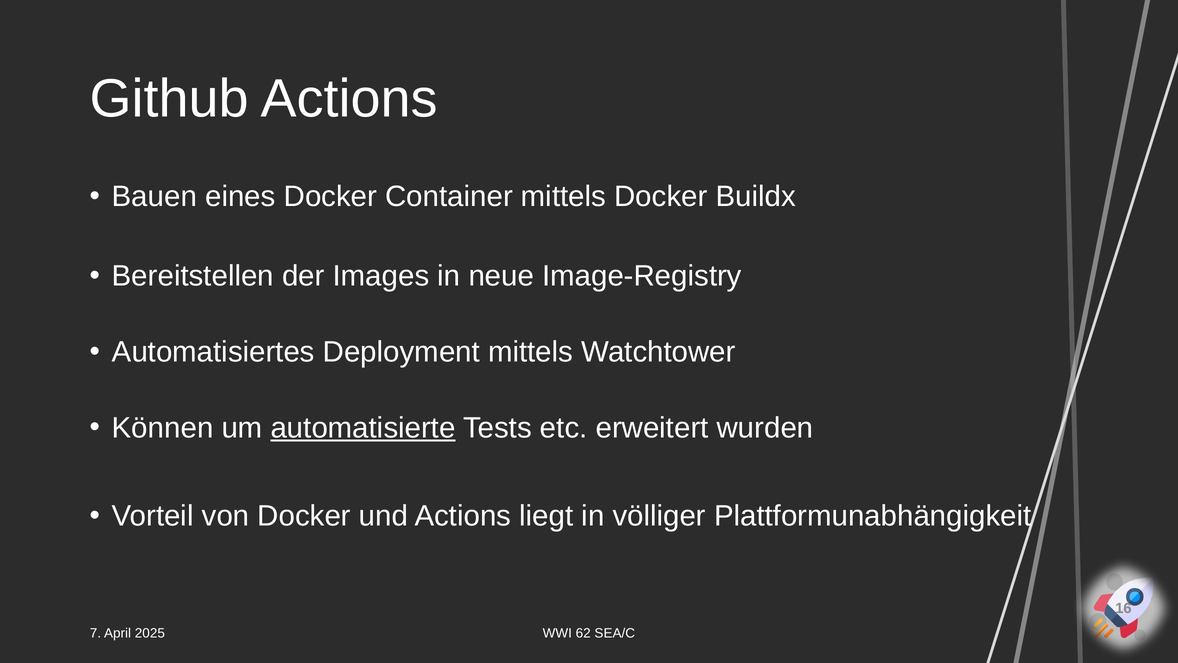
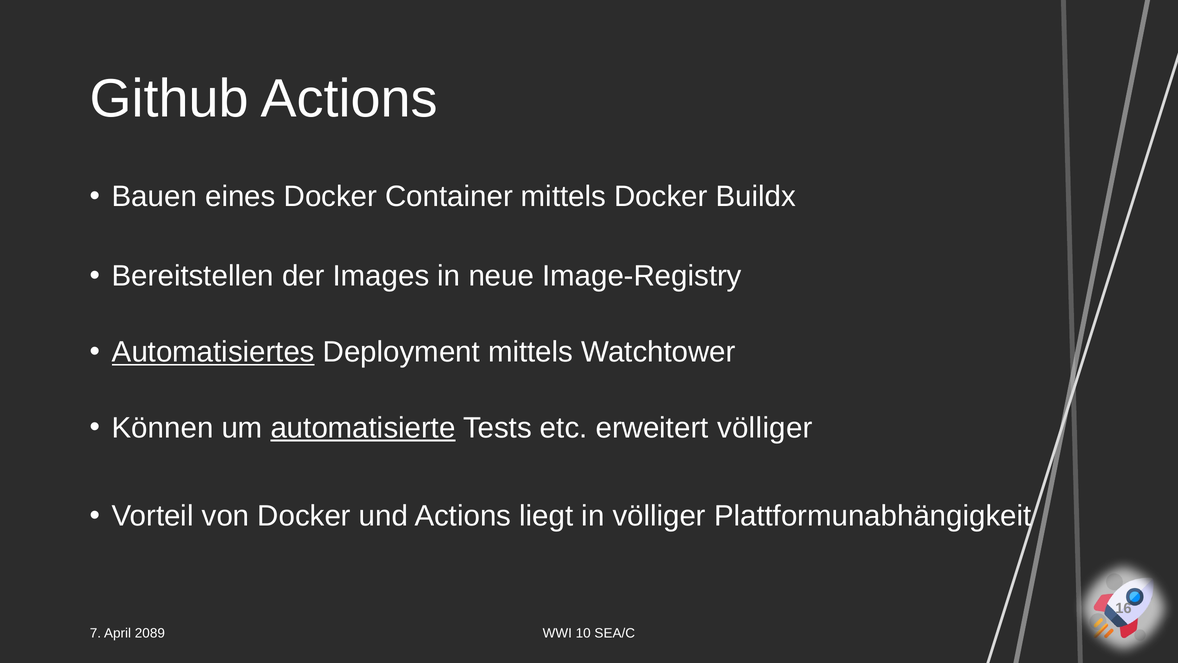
Automatisiertes underline: none -> present
erweitert wurden: wurden -> völliger
2025: 2025 -> 2089
62: 62 -> 10
